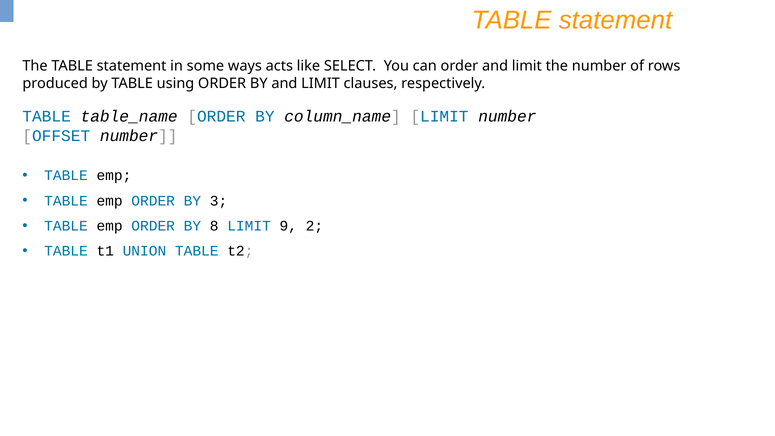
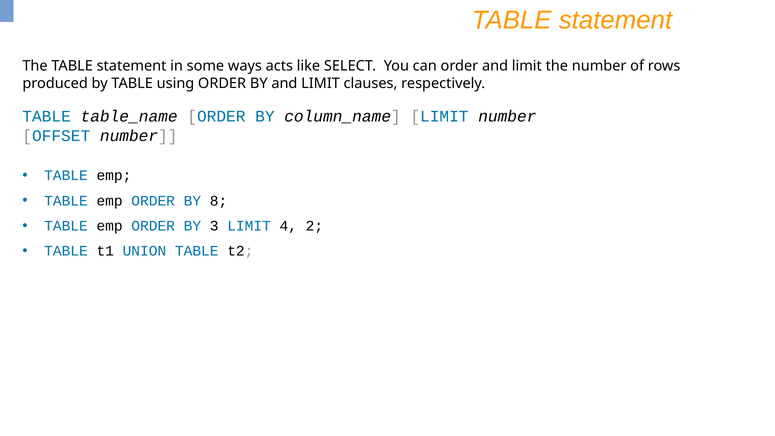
3: 3 -> 8
8: 8 -> 3
9: 9 -> 4
